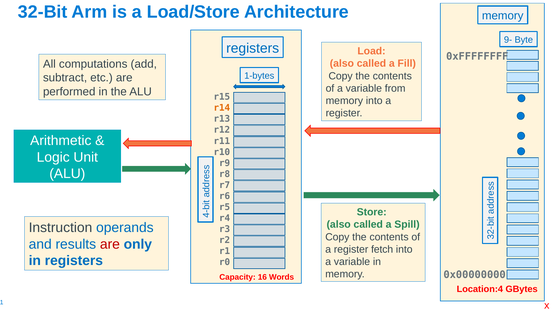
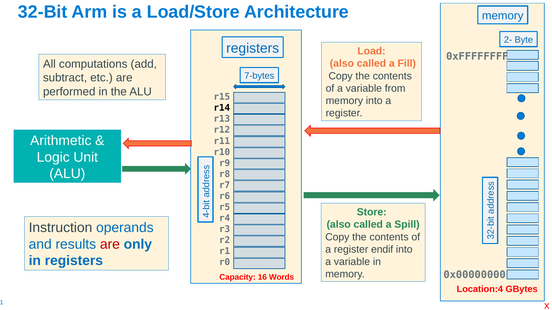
9-: 9- -> 2-
1-bytes: 1-bytes -> 7-bytes
r14 colour: orange -> black
fetch: fetch -> endif
